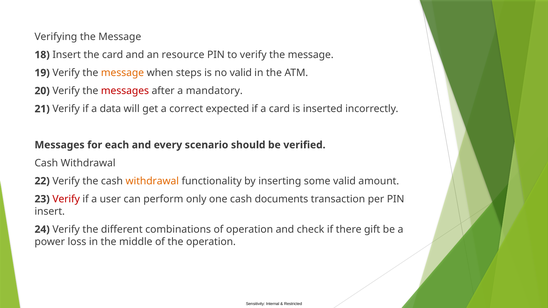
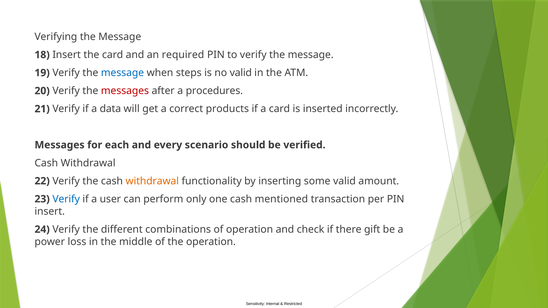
resource: resource -> required
message at (122, 73) colour: orange -> blue
mandatory: mandatory -> procedures
expected: expected -> products
Verify at (66, 199) colour: red -> blue
documents: documents -> mentioned
